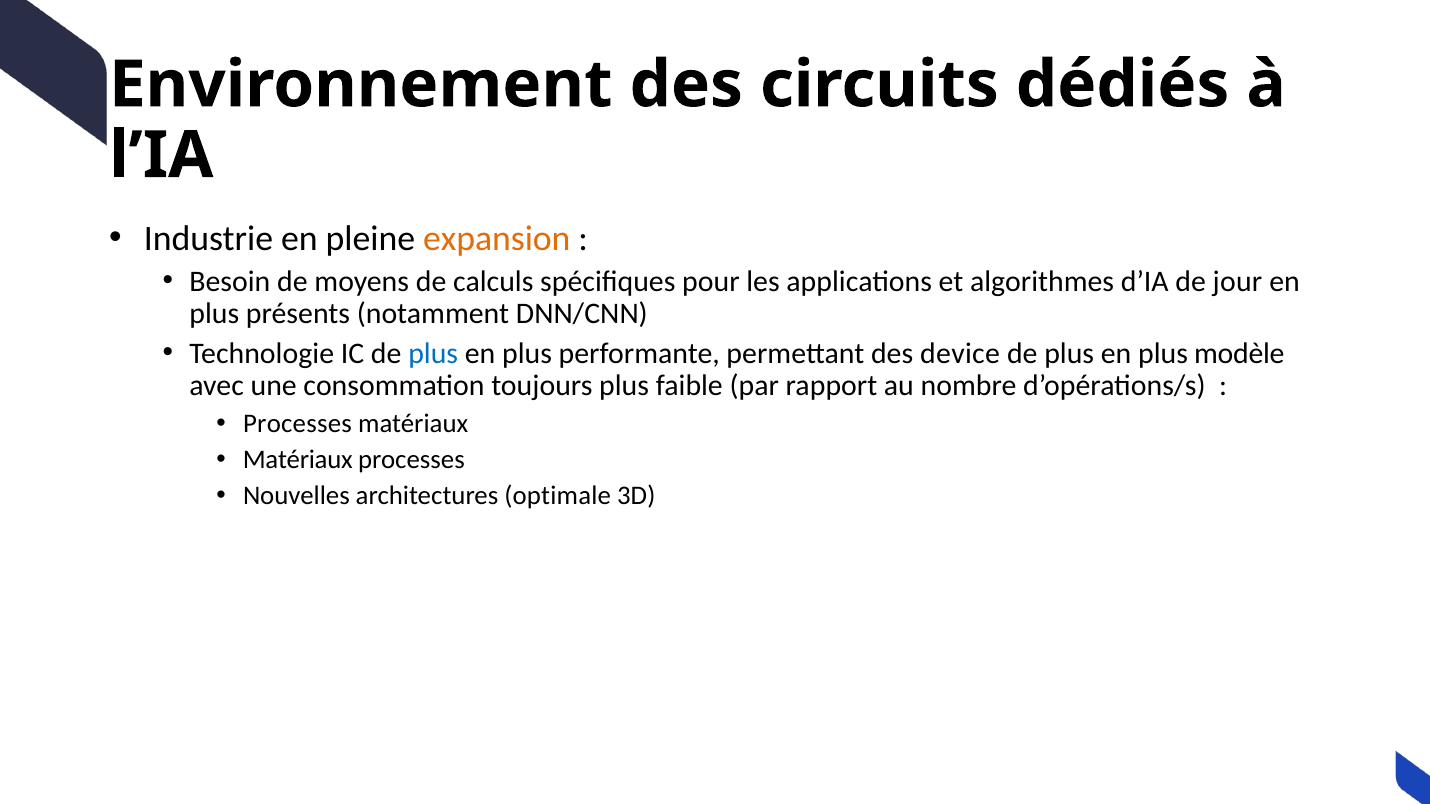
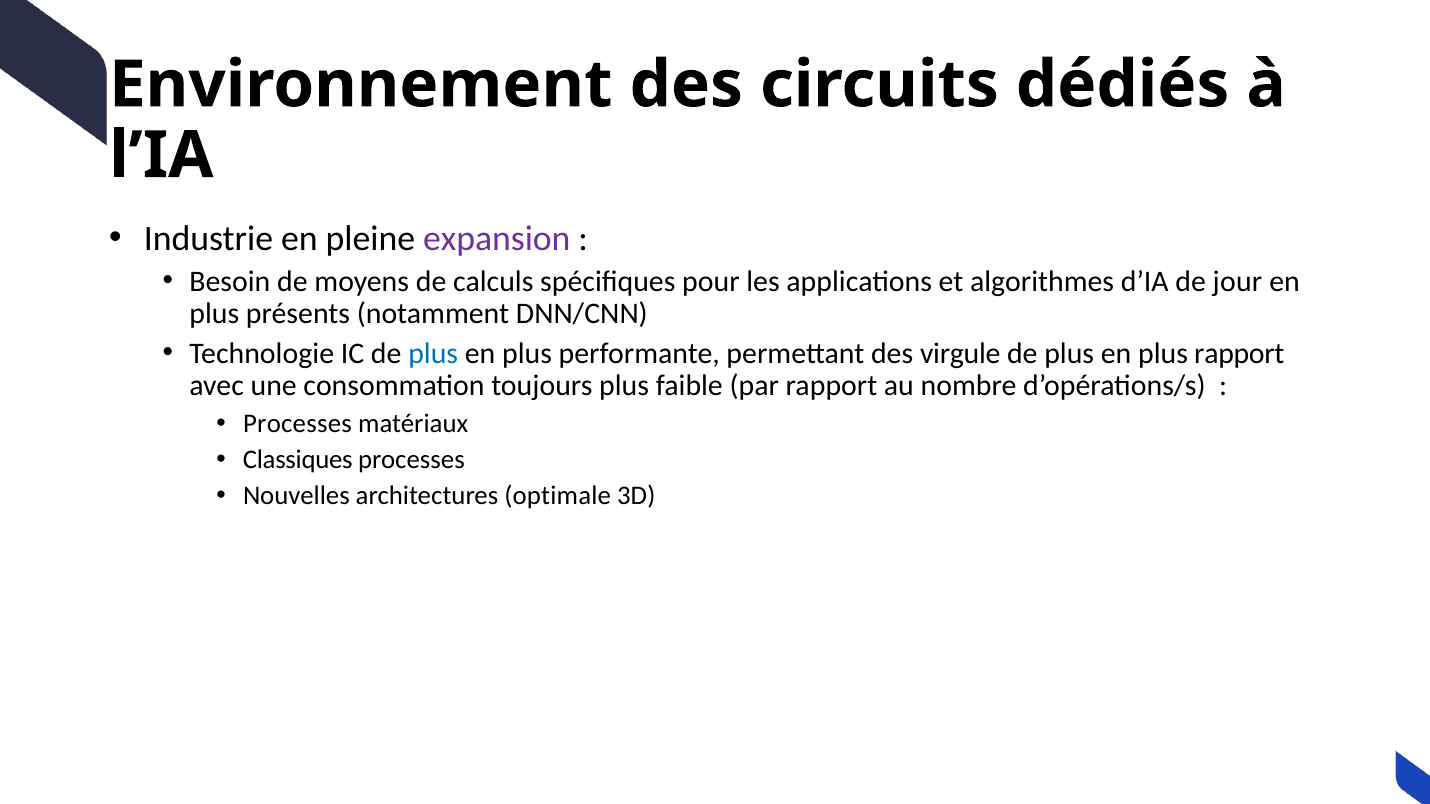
expansion colour: orange -> purple
device: device -> virgule
plus modèle: modèle -> rapport
Matériaux at (298, 460): Matériaux -> Classiques
